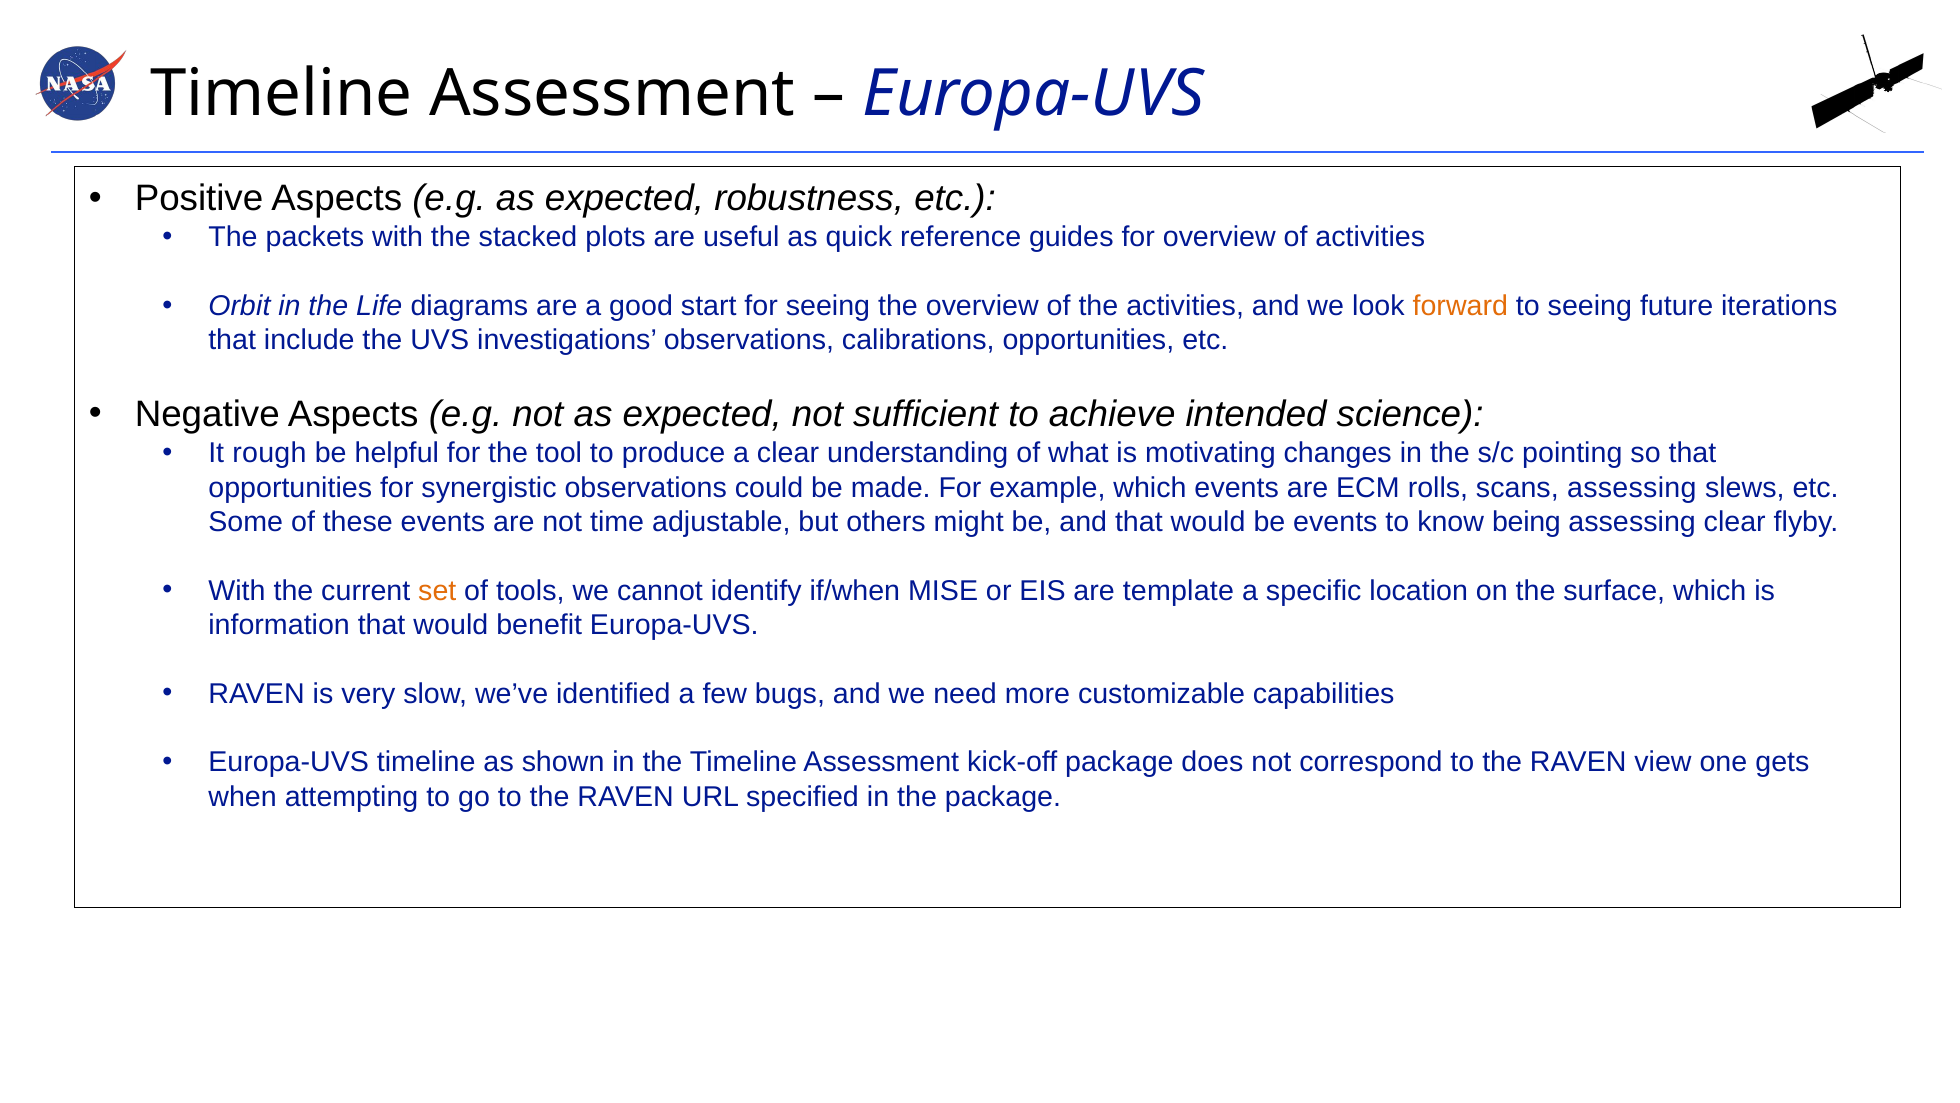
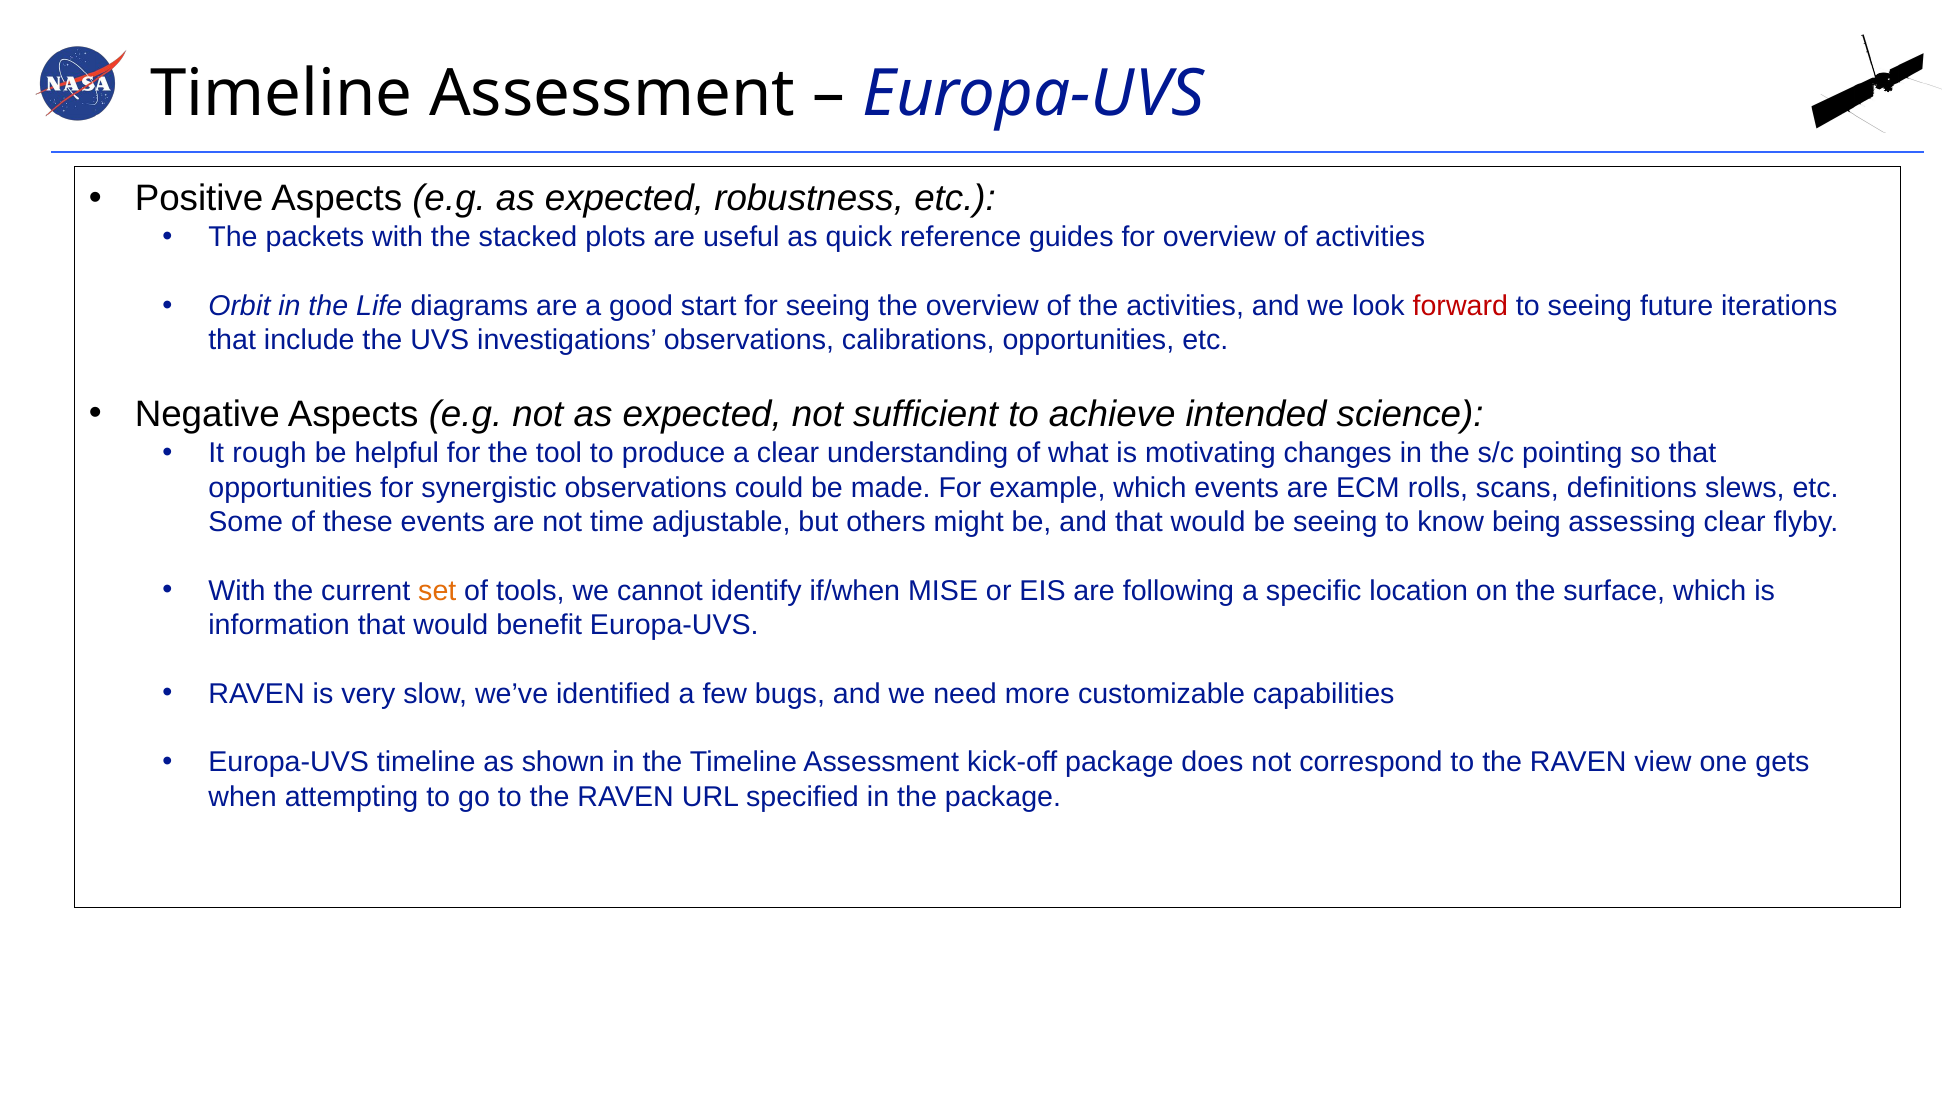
forward colour: orange -> red
scans assessing: assessing -> definitions
be events: events -> seeing
template: template -> following
